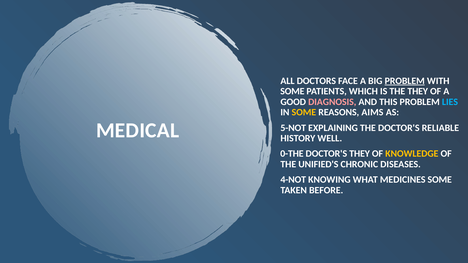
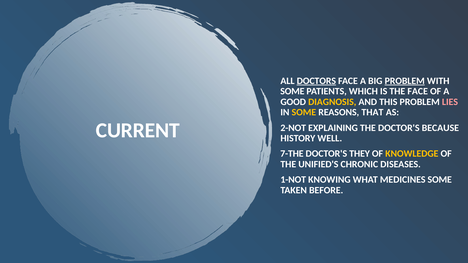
DOCTORS underline: none -> present
THE THEY: THEY -> FACE
DIAGNOSIS colour: pink -> yellow
LIES colour: light blue -> pink
AIMS: AIMS -> THAT
MEDICAL: MEDICAL -> CURRENT
5-NOT: 5-NOT -> 2-NOT
RELIABLE: RELIABLE -> BECAUSE
0-THE: 0-THE -> 7-THE
4-NOT: 4-NOT -> 1-NOT
